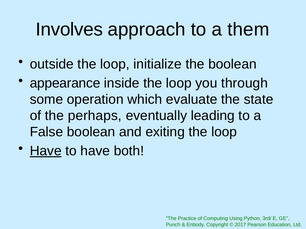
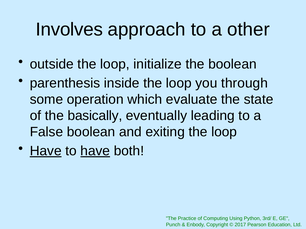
them: them -> other
appearance: appearance -> parenthesis
perhaps: perhaps -> basically
have at (95, 151) underline: none -> present
